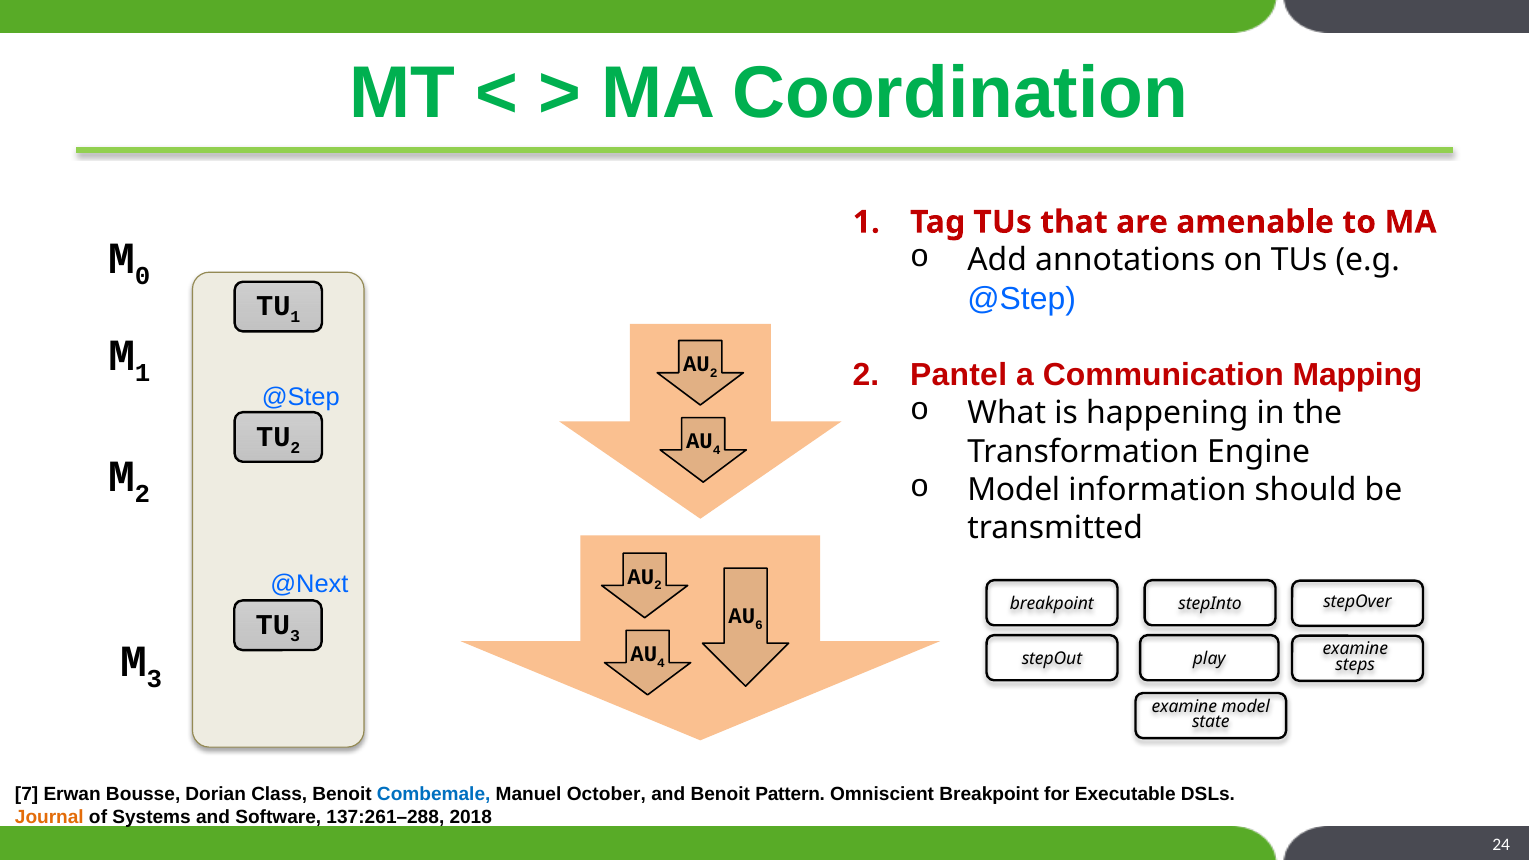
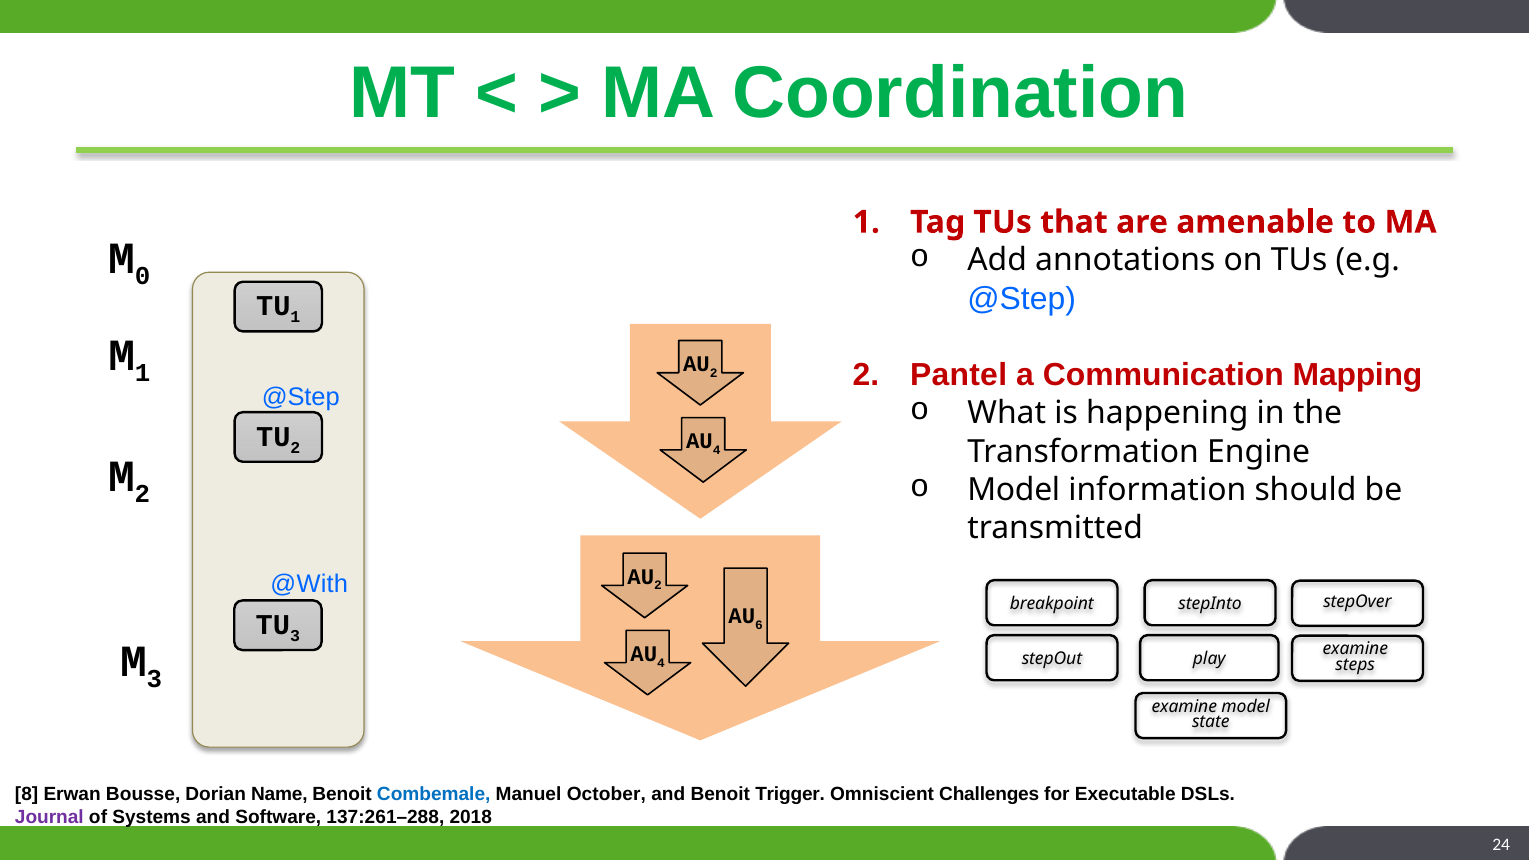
@Next: @Next -> @With
7: 7 -> 8
Class: Class -> Name
Pattern: Pattern -> Trigger
Omniscient Breakpoint: Breakpoint -> Challenges
Journal colour: orange -> purple
